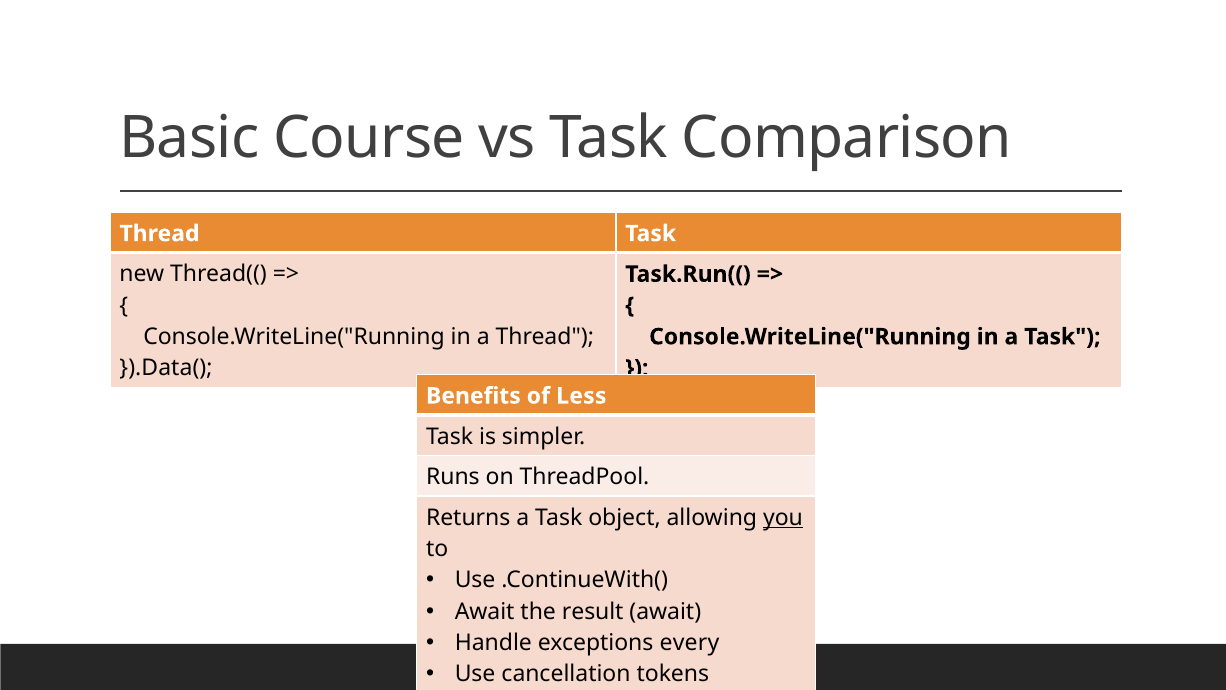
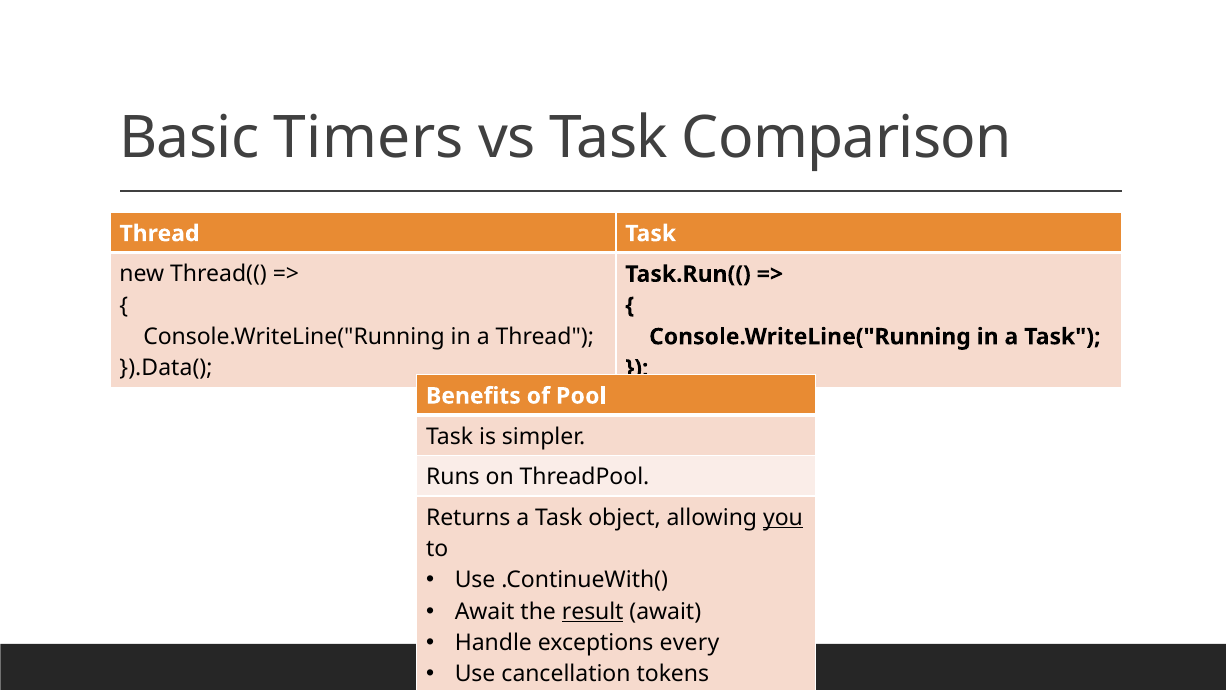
Course: Course -> Timers
Less: Less -> Pool
result underline: none -> present
